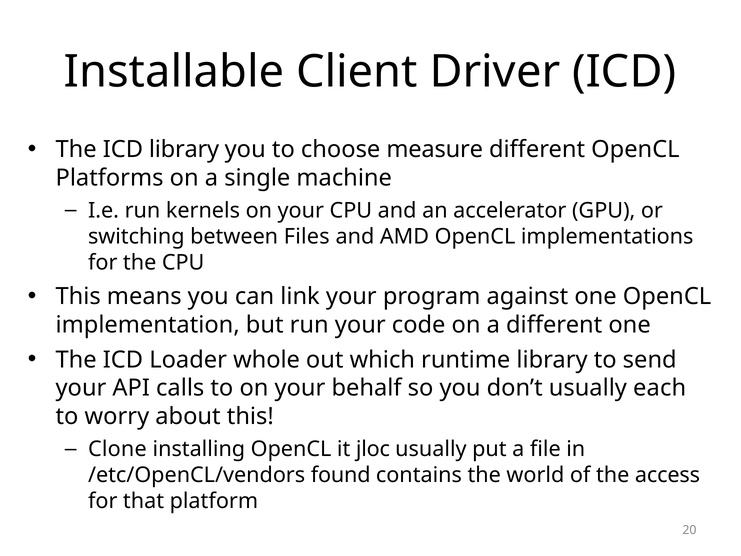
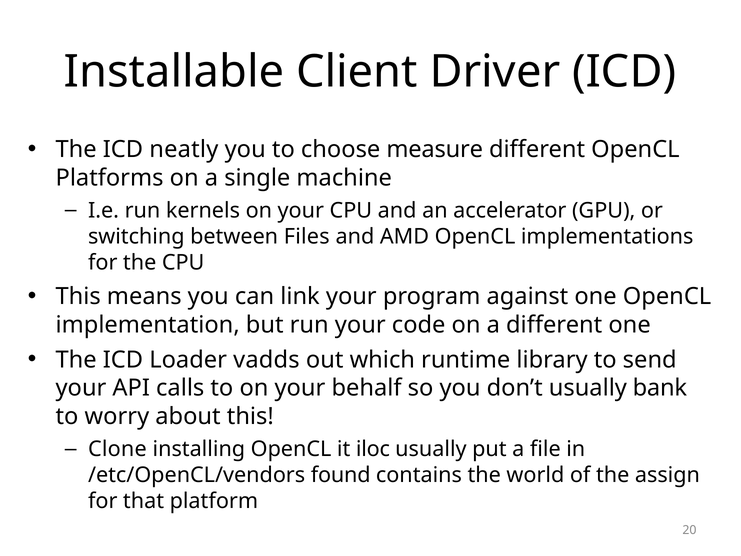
ICD library: library -> neatly
whole: whole -> vadds
each: each -> bank
jloc: jloc -> iloc
access: access -> assign
